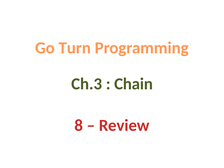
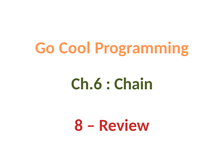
Turn: Turn -> Cool
Ch.3: Ch.3 -> Ch.6
